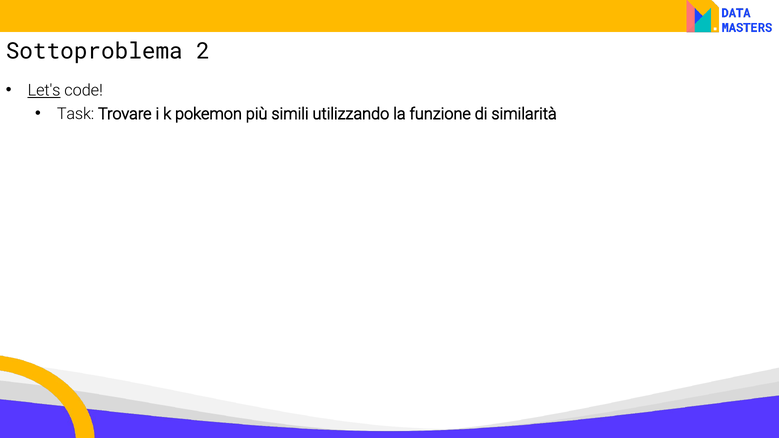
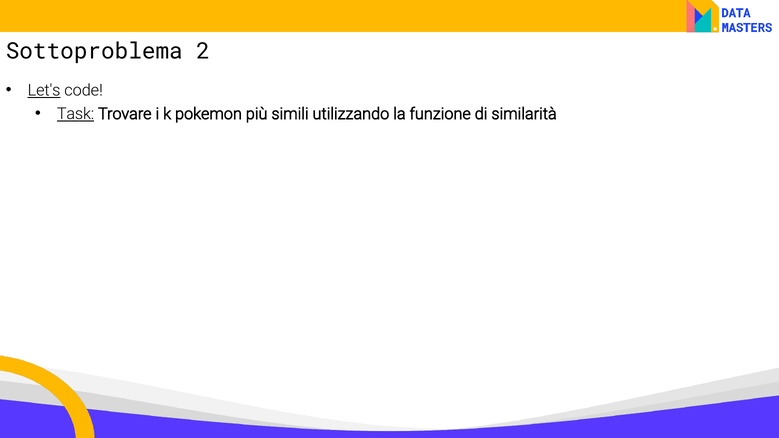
Task underline: none -> present
